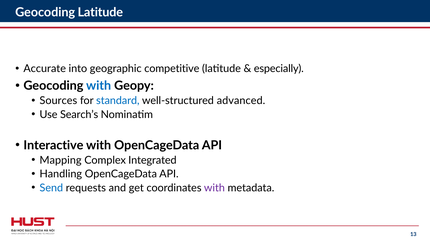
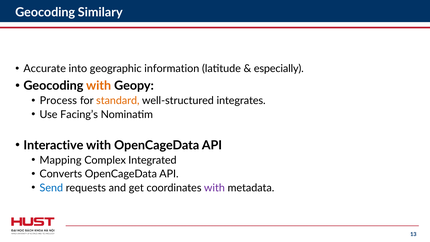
Geocoding Latitude: Latitude -> Similary
competitive: competitive -> information
with at (99, 86) colour: blue -> orange
Sources: Sources -> Process
standard colour: blue -> orange
advanced: advanced -> integrates
Search’s: Search’s -> Facing’s
Handling: Handling -> Converts
